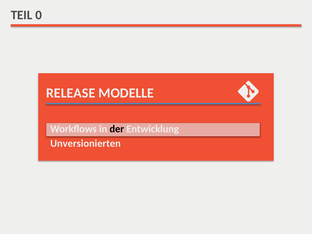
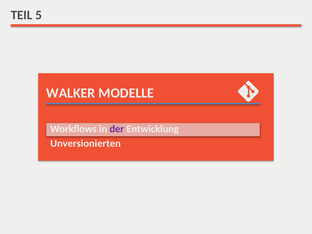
0: 0 -> 5
RELEASE: RELEASE -> WALKER
der colour: black -> purple
